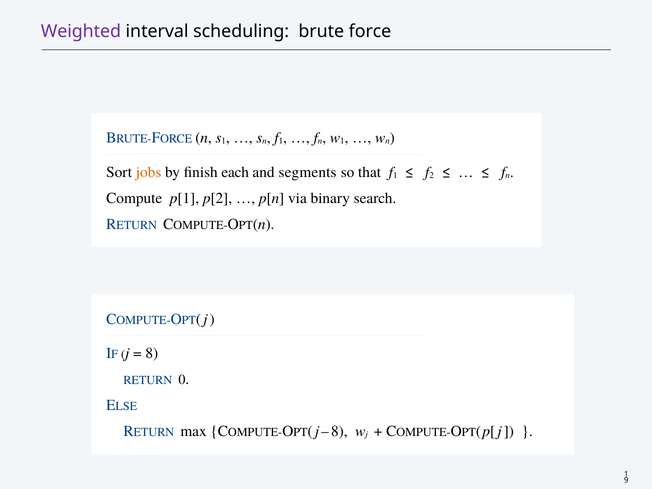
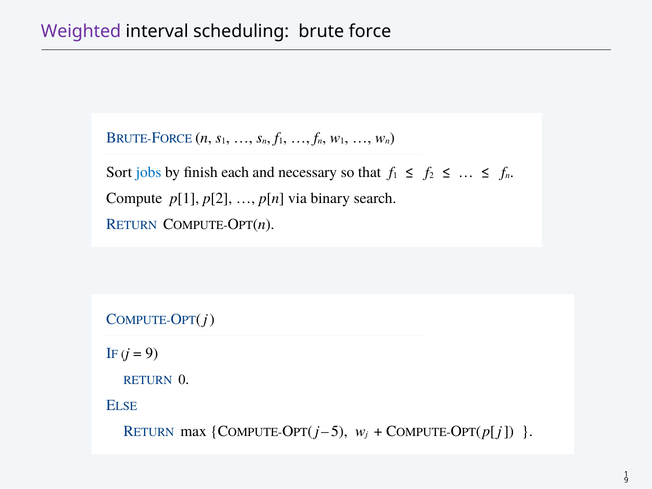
jobs colour: orange -> blue
segments: segments -> necessary
8 at (152, 353): 8 -> 9
8 at (339, 431): 8 -> 5
